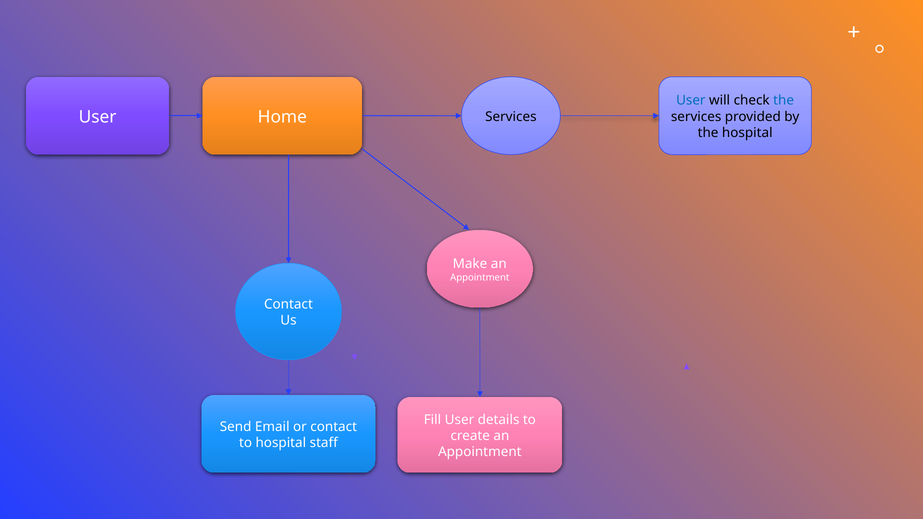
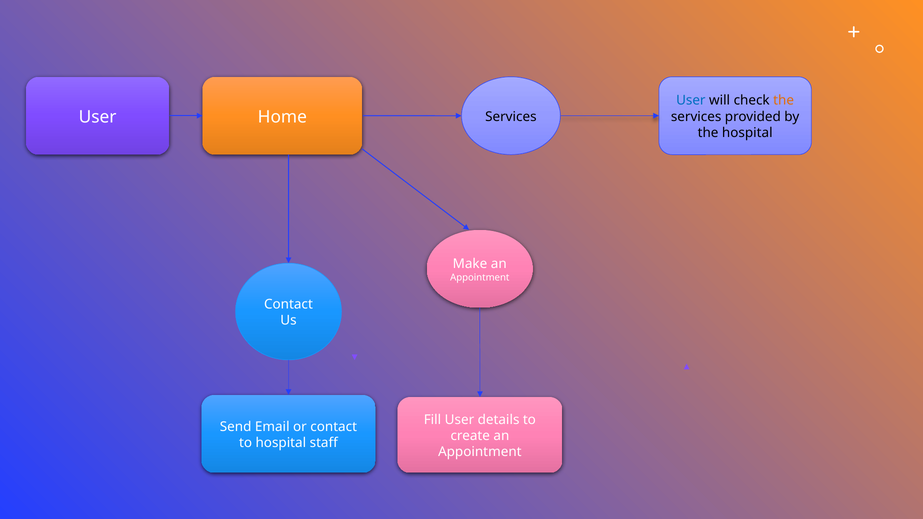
the at (784, 101) colour: blue -> orange
